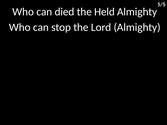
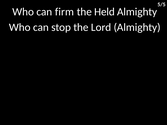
died: died -> firm
